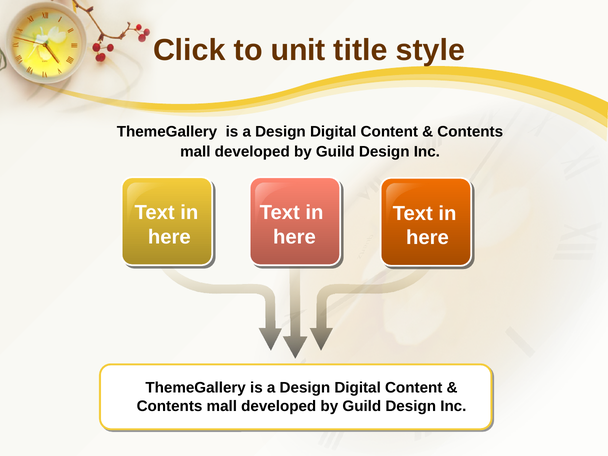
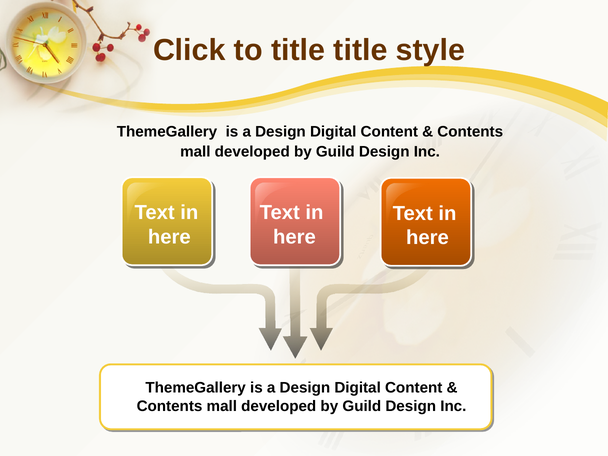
to unit: unit -> title
